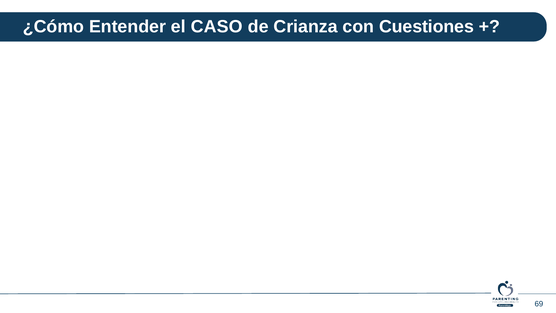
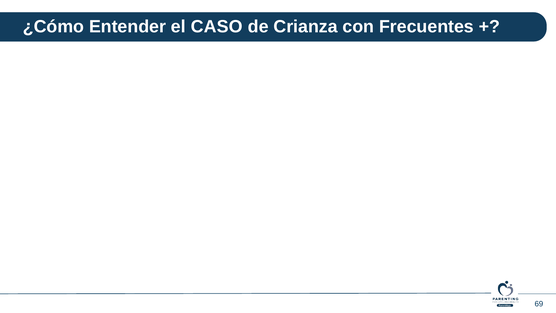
Cuestiones: Cuestiones -> Frecuentes
